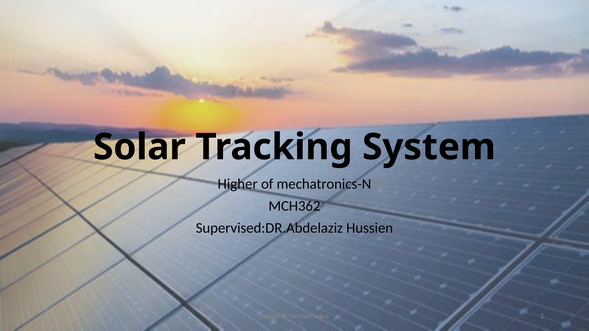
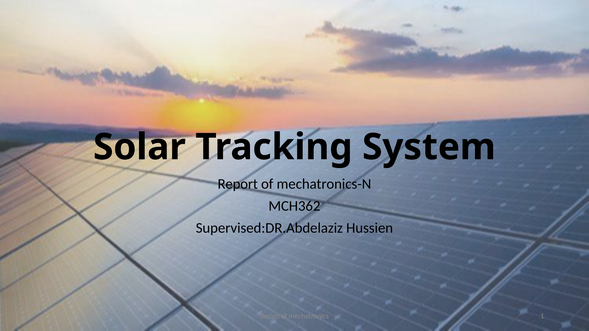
Higher: Higher -> Report
